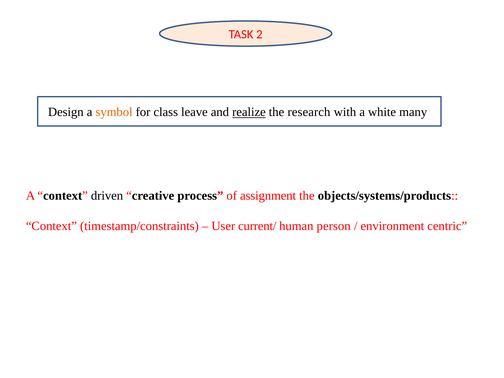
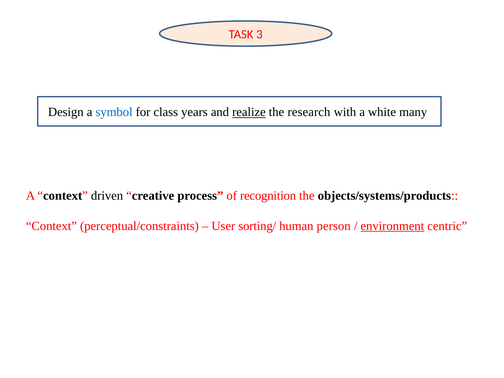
2: 2 -> 3
symbol colour: orange -> blue
leave: leave -> years
assignment: assignment -> recognition
timestamp/constraints: timestamp/constraints -> perceptual/constraints
current/: current/ -> sorting/
environment underline: none -> present
